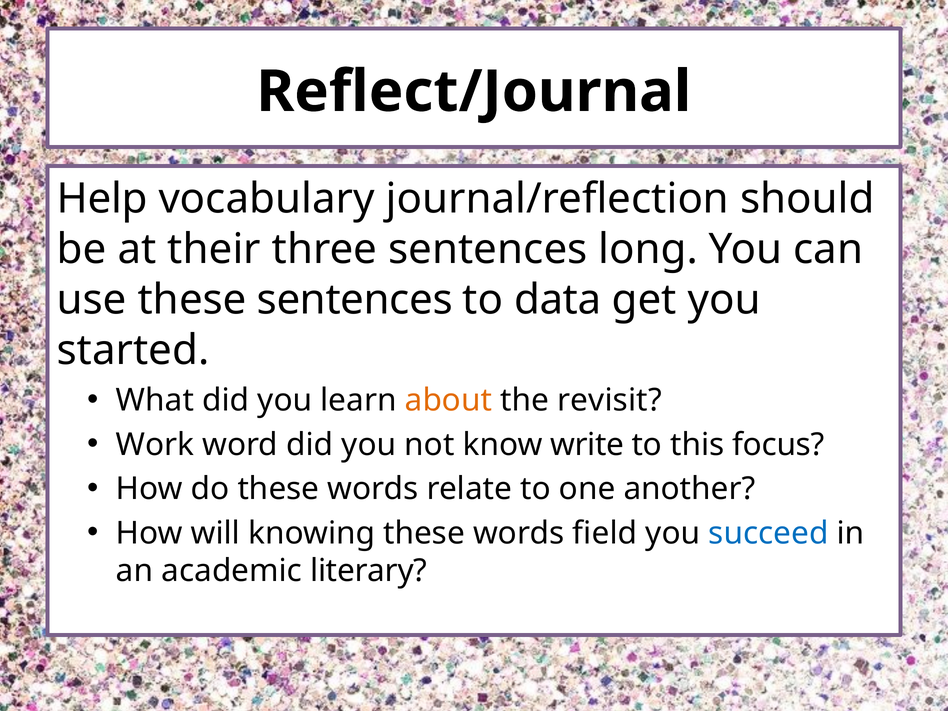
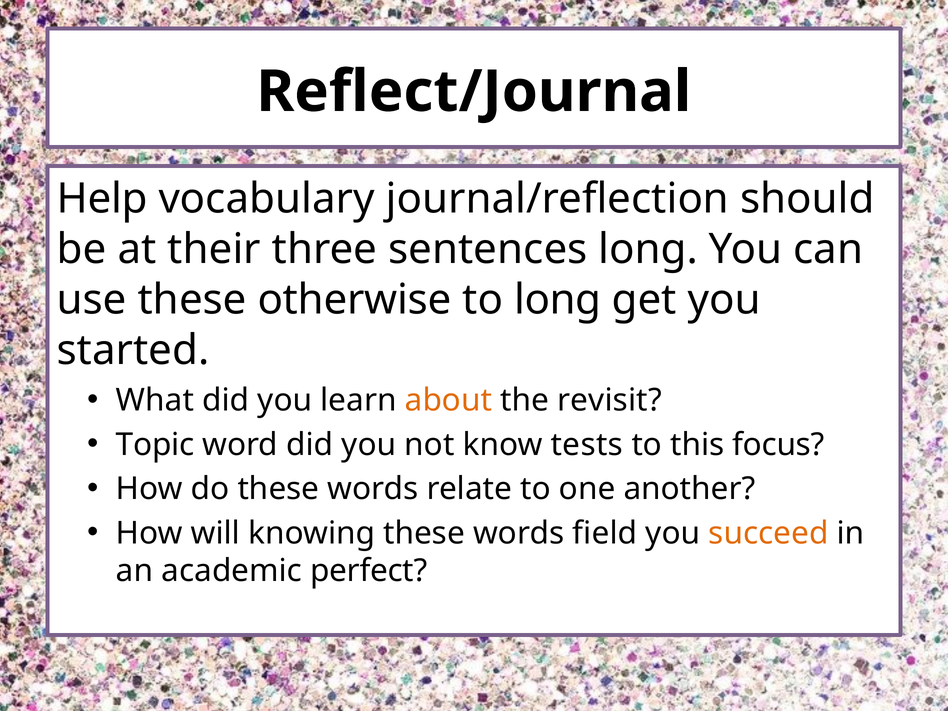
these sentences: sentences -> otherwise
to data: data -> long
Work: Work -> Topic
write: write -> tests
succeed colour: blue -> orange
literary: literary -> perfect
